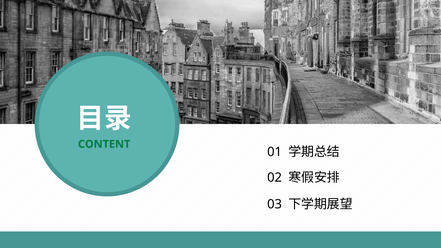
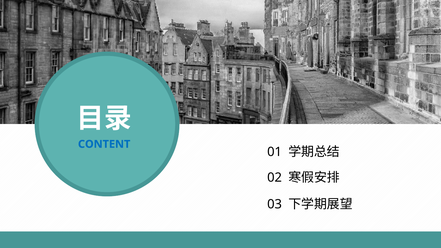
CONTENT colour: green -> blue
